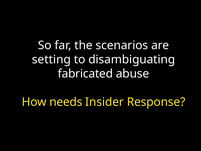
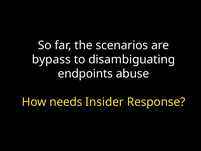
setting: setting -> bypass
fabricated: fabricated -> endpoints
